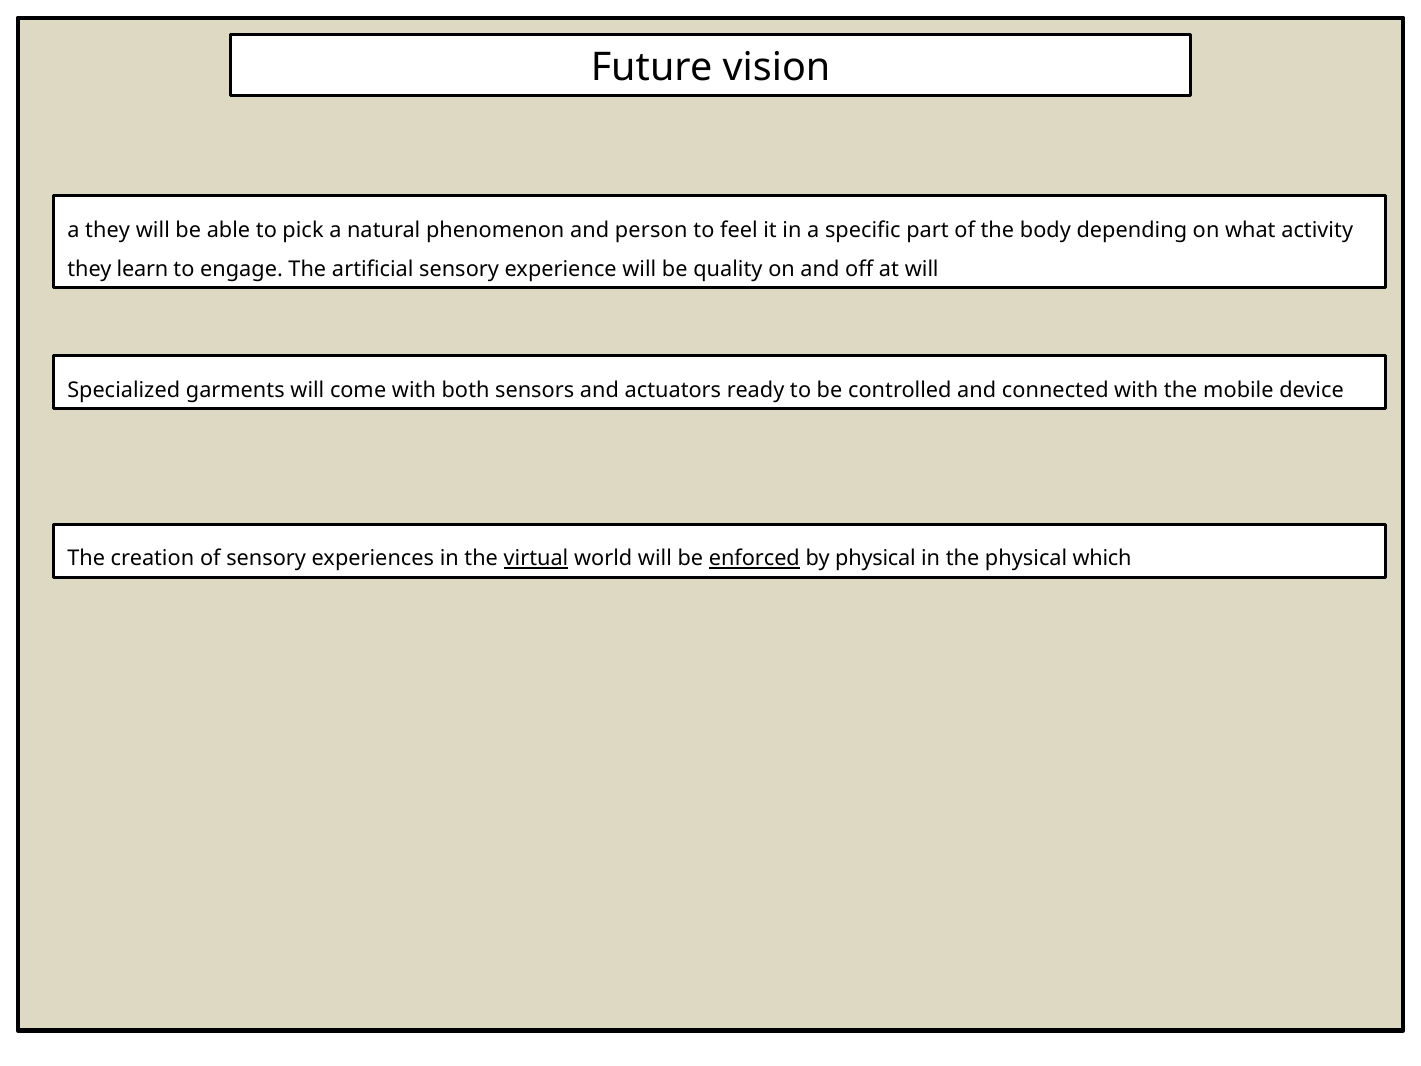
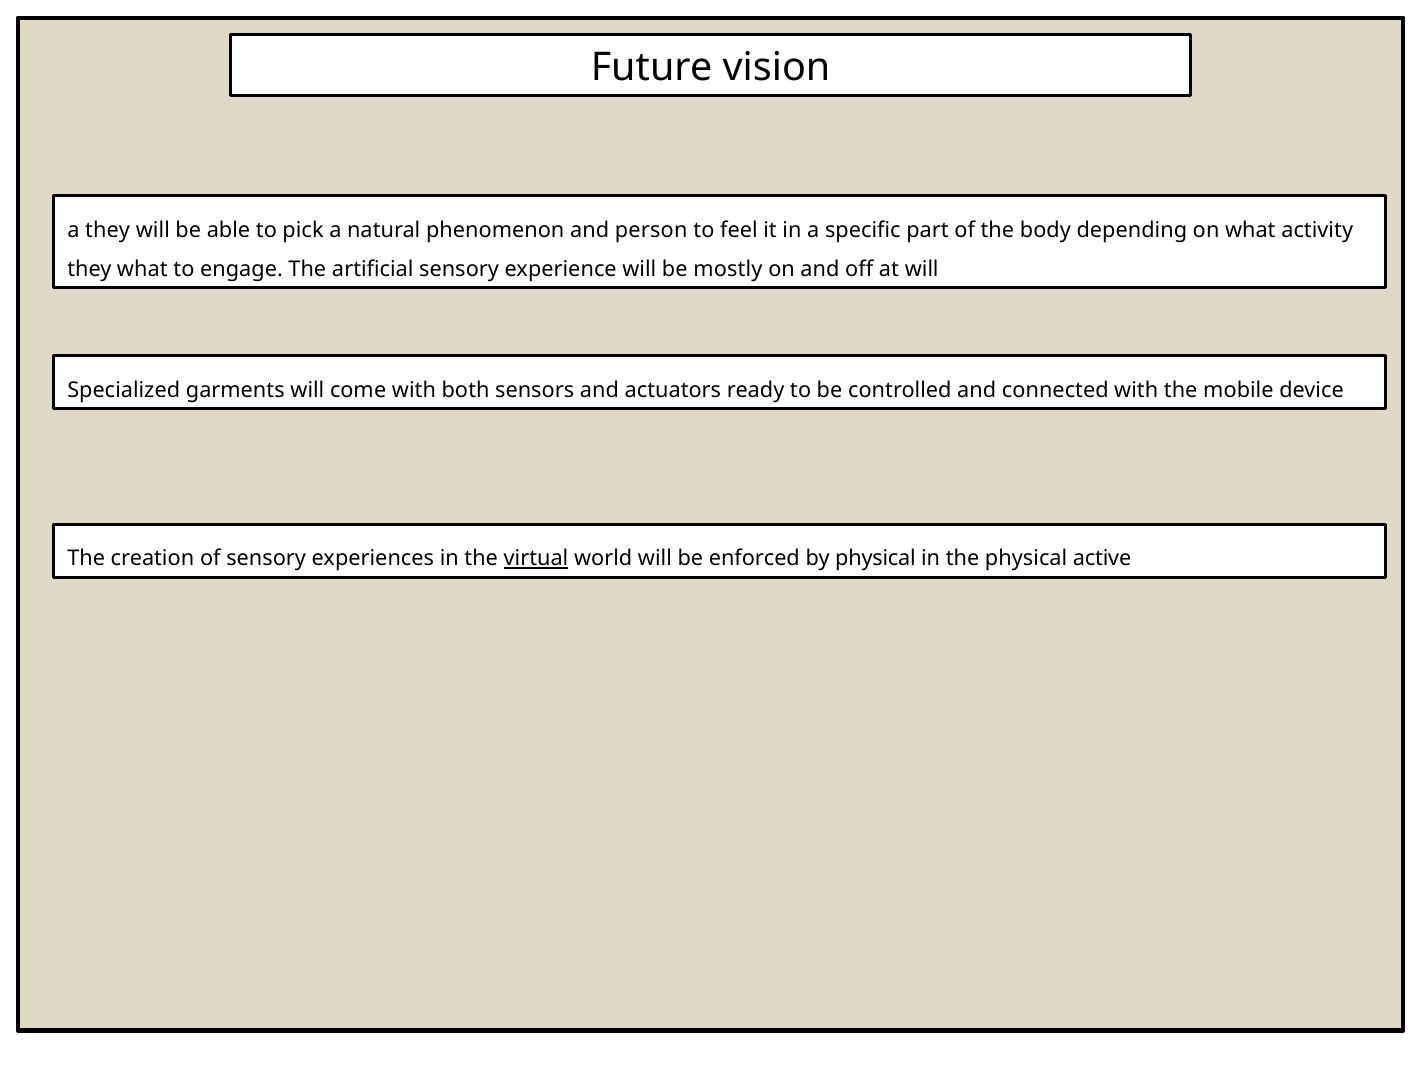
they learn: learn -> what
quality: quality -> mostly
enforced underline: present -> none
which: which -> active
